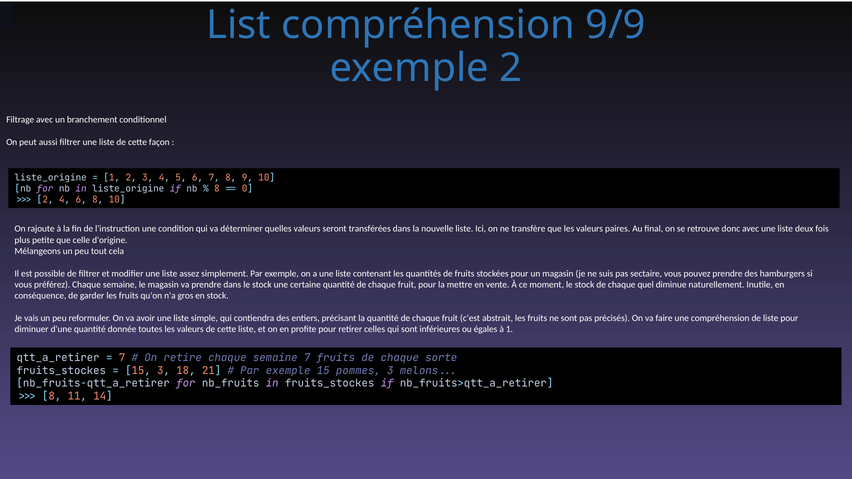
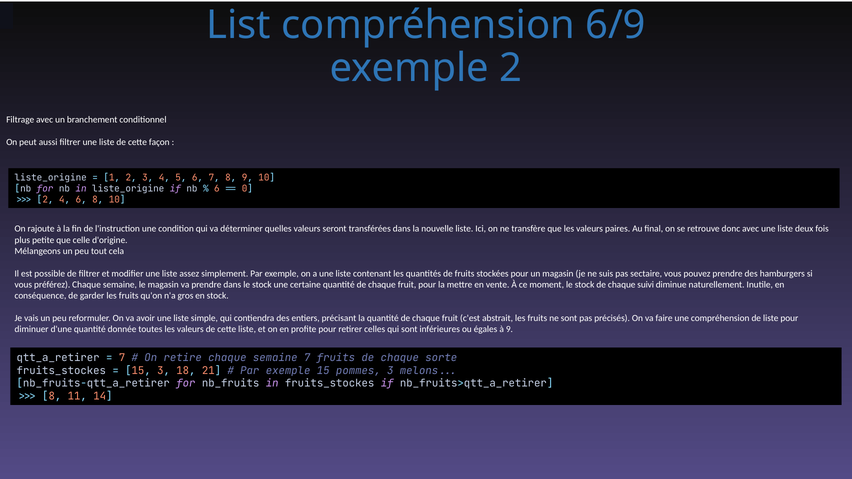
9/9: 9/9 -> 6/9
8 at (217, 189): 8 -> 6
quel: quel -> suivi
à 1: 1 -> 9
